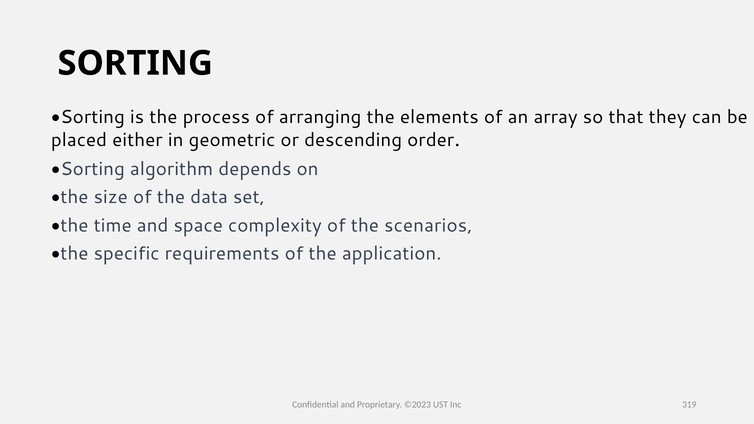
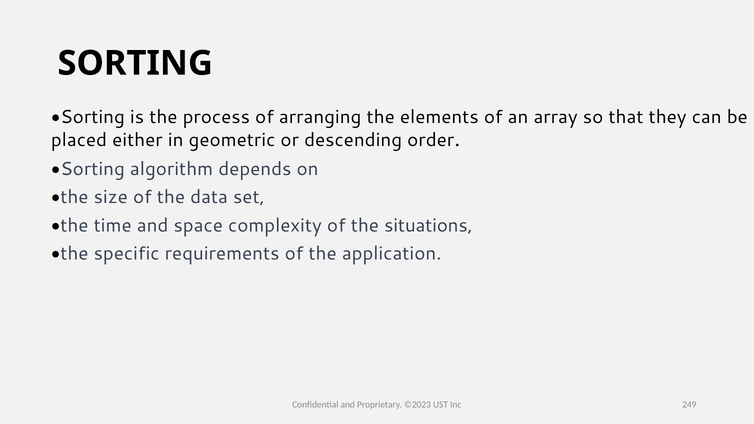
scenarios: scenarios -> situations
319: 319 -> 249
